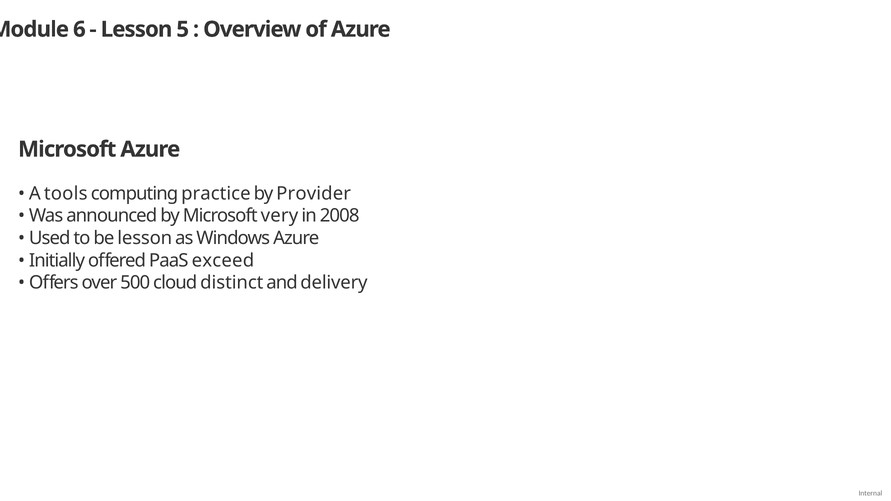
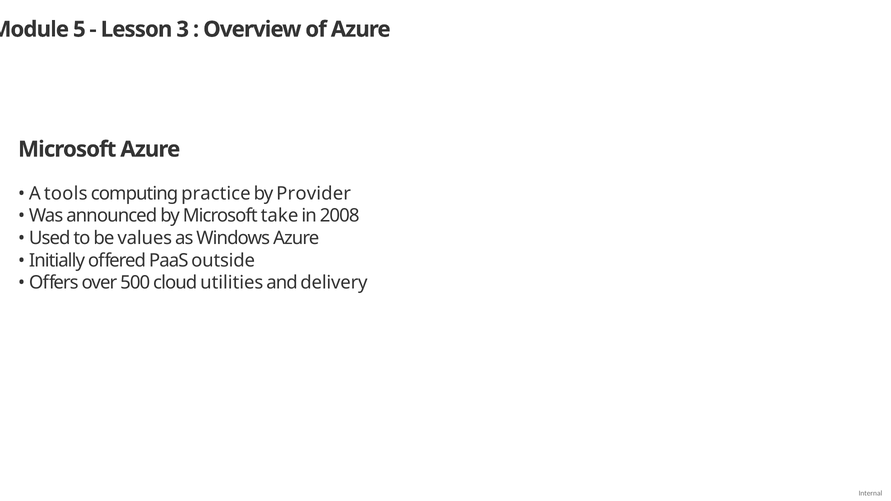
6: 6 -> 5
5: 5 -> 3
very: very -> take
be lesson: lesson -> values
exceed: exceed -> outside
distinct: distinct -> utilities
